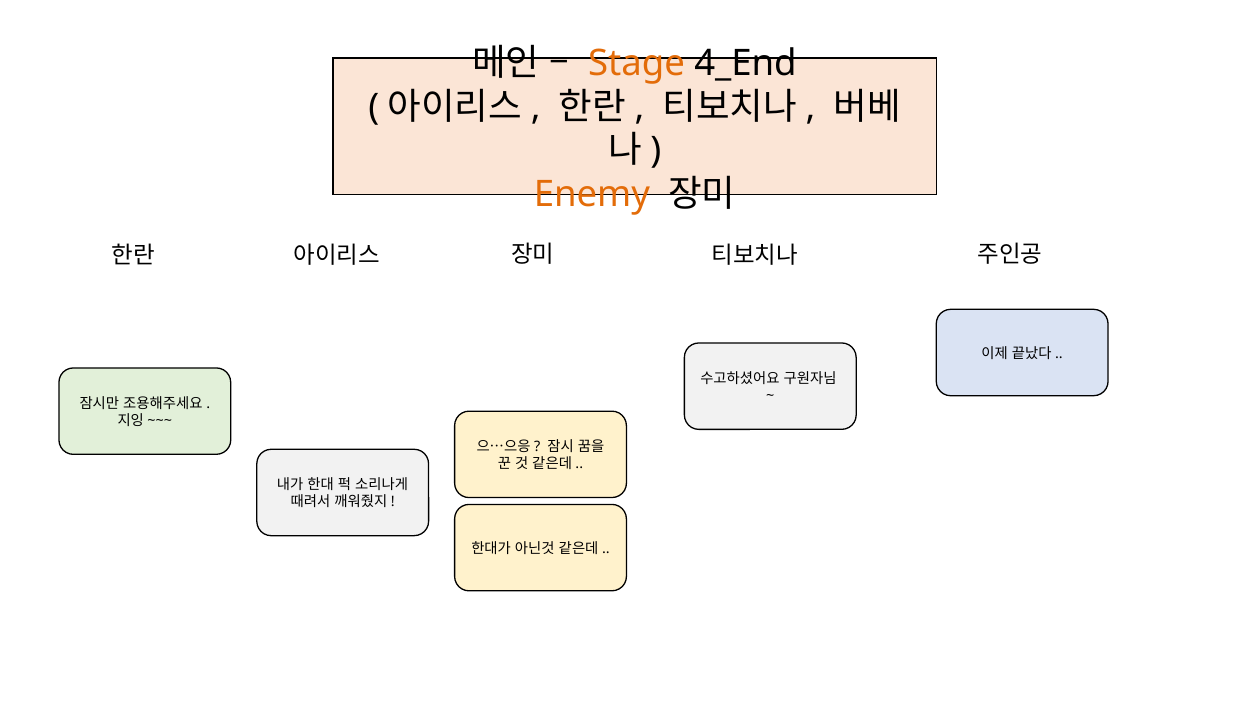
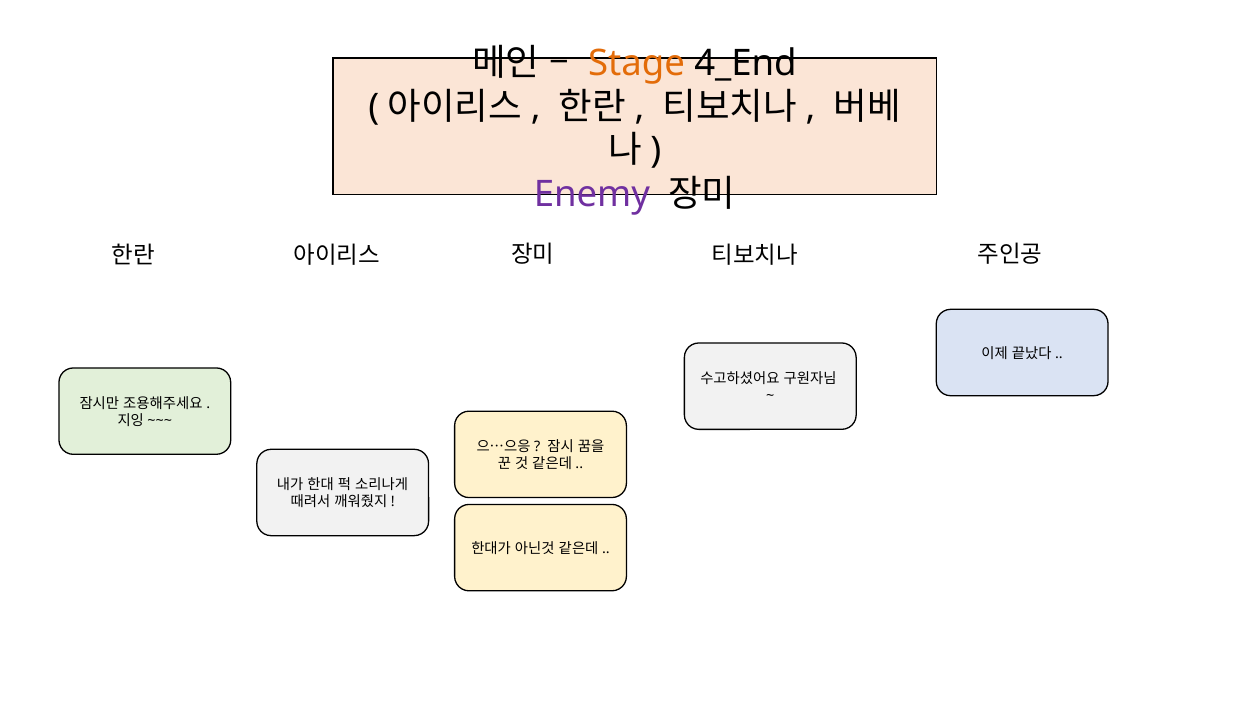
Enemy colour: orange -> purple
